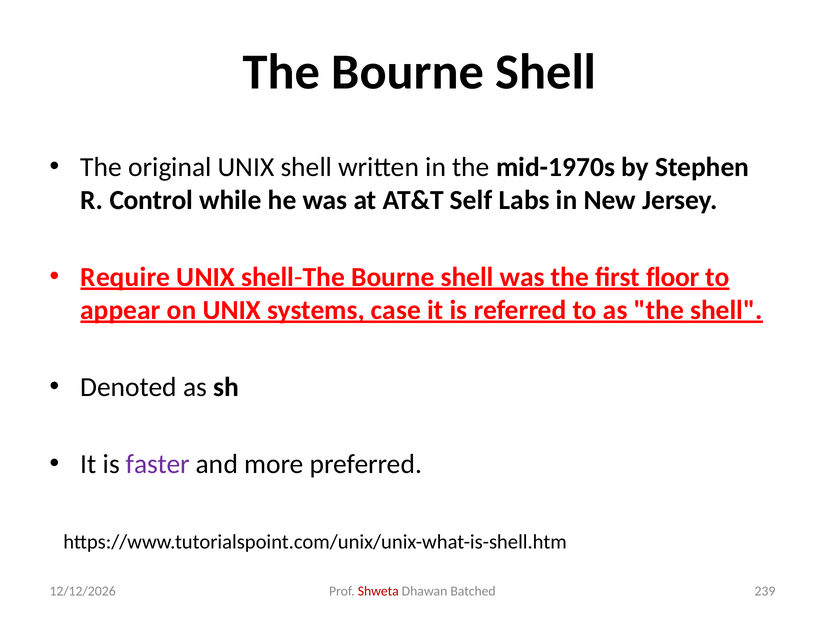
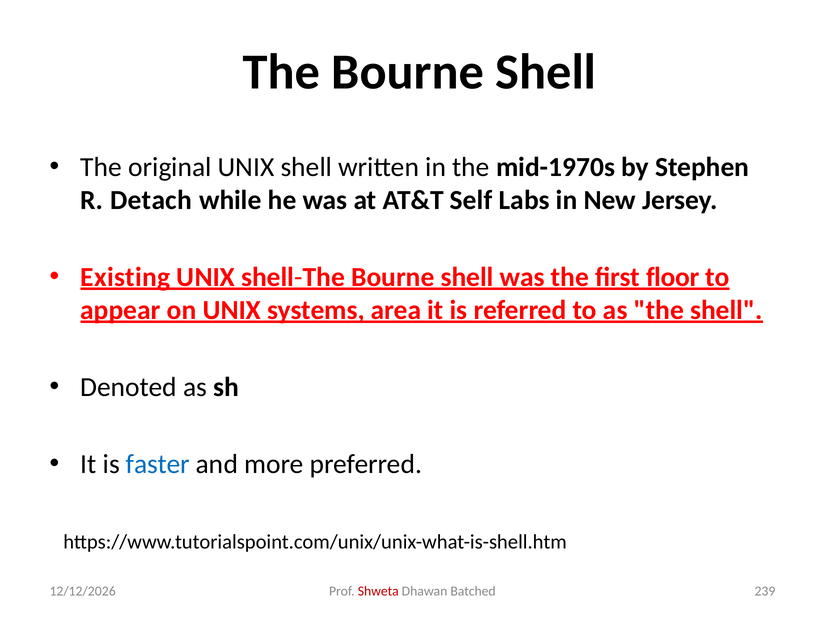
Control: Control -> Detach
Require: Require -> Existing
case: case -> area
faster colour: purple -> blue
